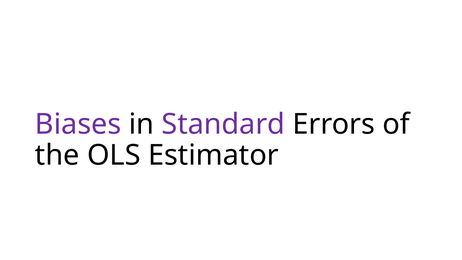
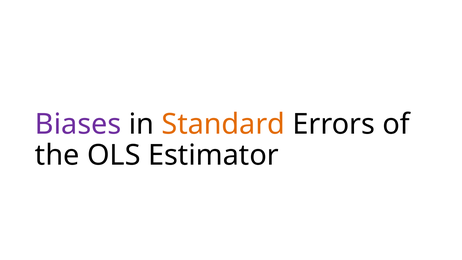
Standard colour: purple -> orange
